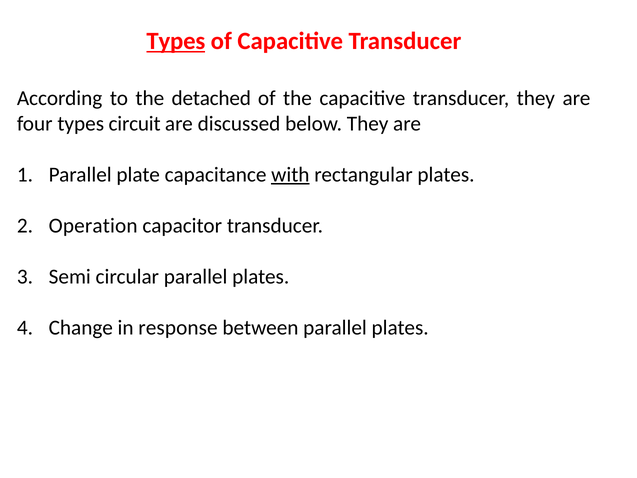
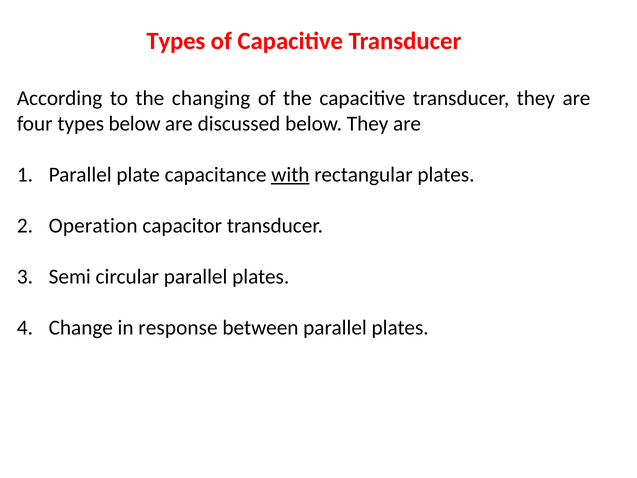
Types at (176, 41) underline: present -> none
detached: detached -> changing
types circuit: circuit -> below
